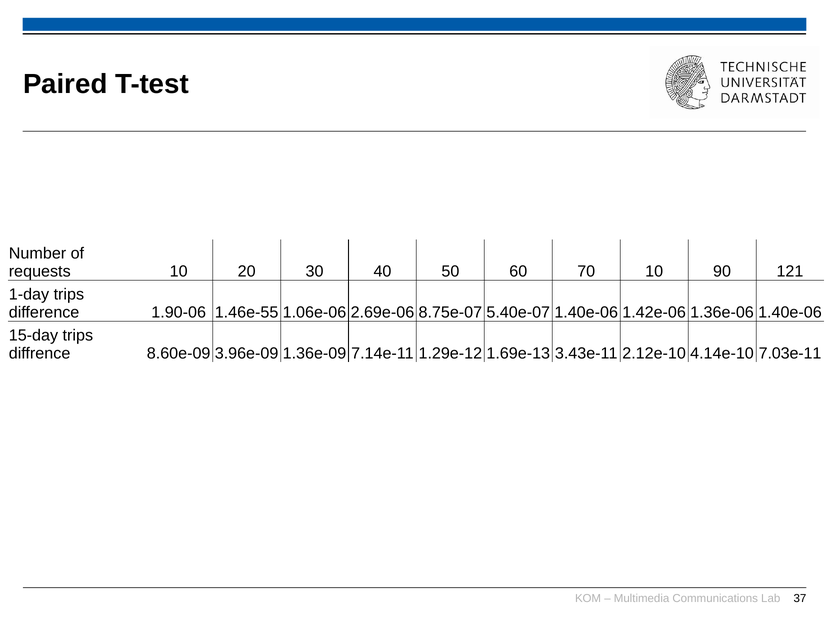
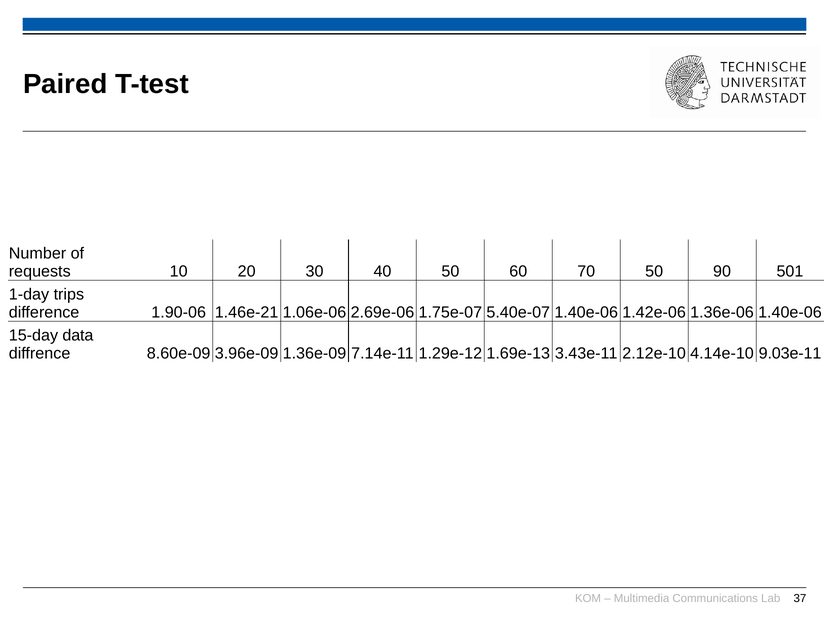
70 10: 10 -> 50
121: 121 -> 501
1.46e-55: 1.46e-55 -> 1.46e-21
8.75e-07: 8.75e-07 -> 1.75e-07
15-day trips: trips -> data
7.03e-11: 7.03e-11 -> 9.03e-11
